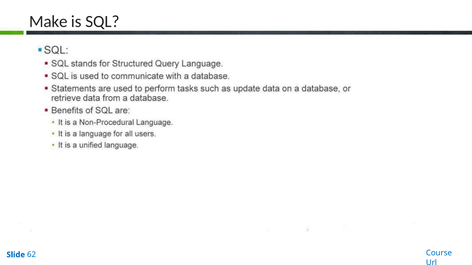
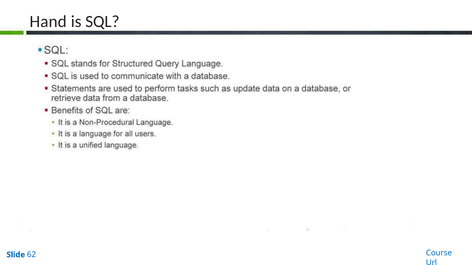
Make: Make -> Hand
